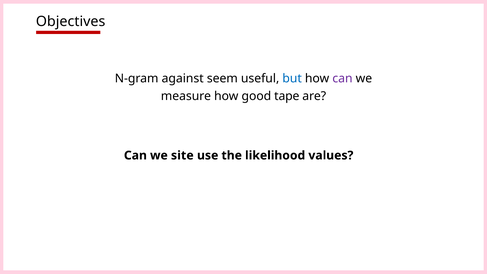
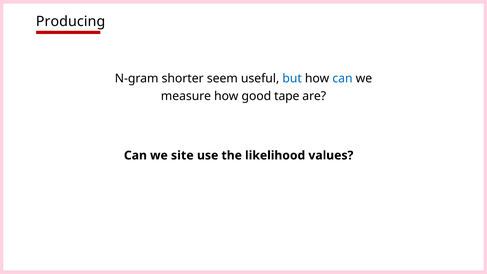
Objectives: Objectives -> Producing
against: against -> shorter
can at (342, 78) colour: purple -> blue
